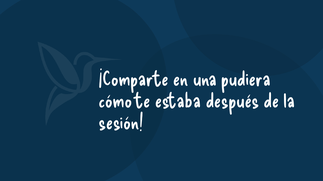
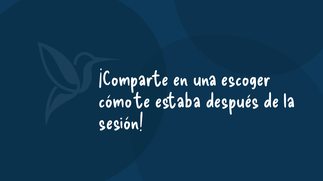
pudiera: pudiera -> escoger
